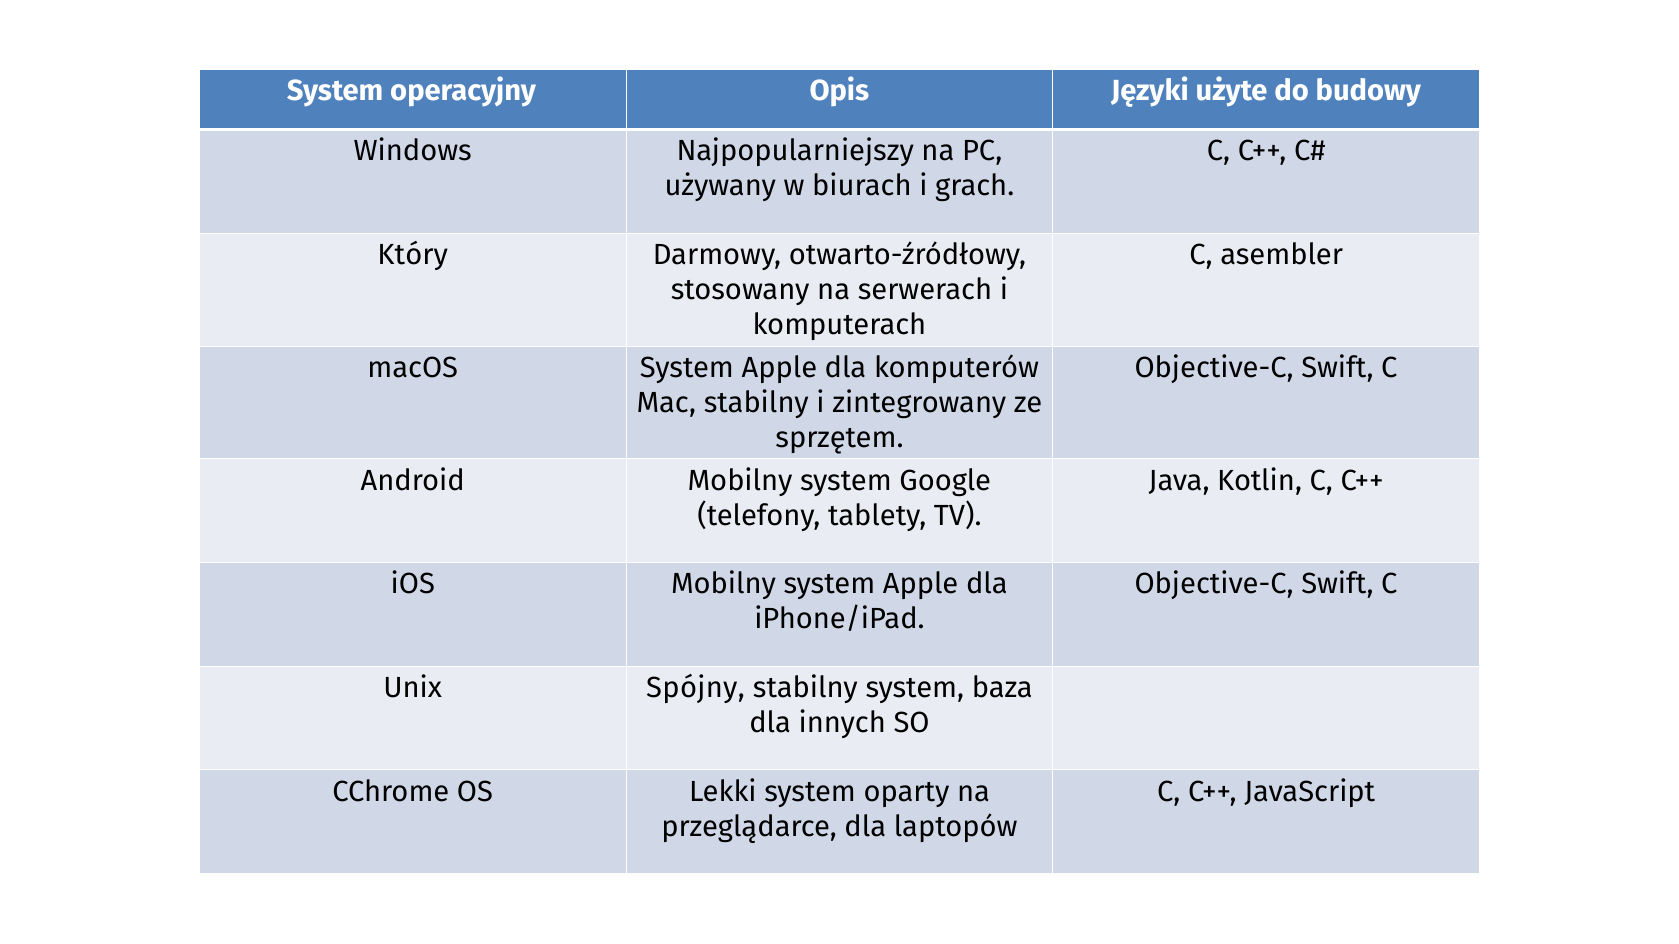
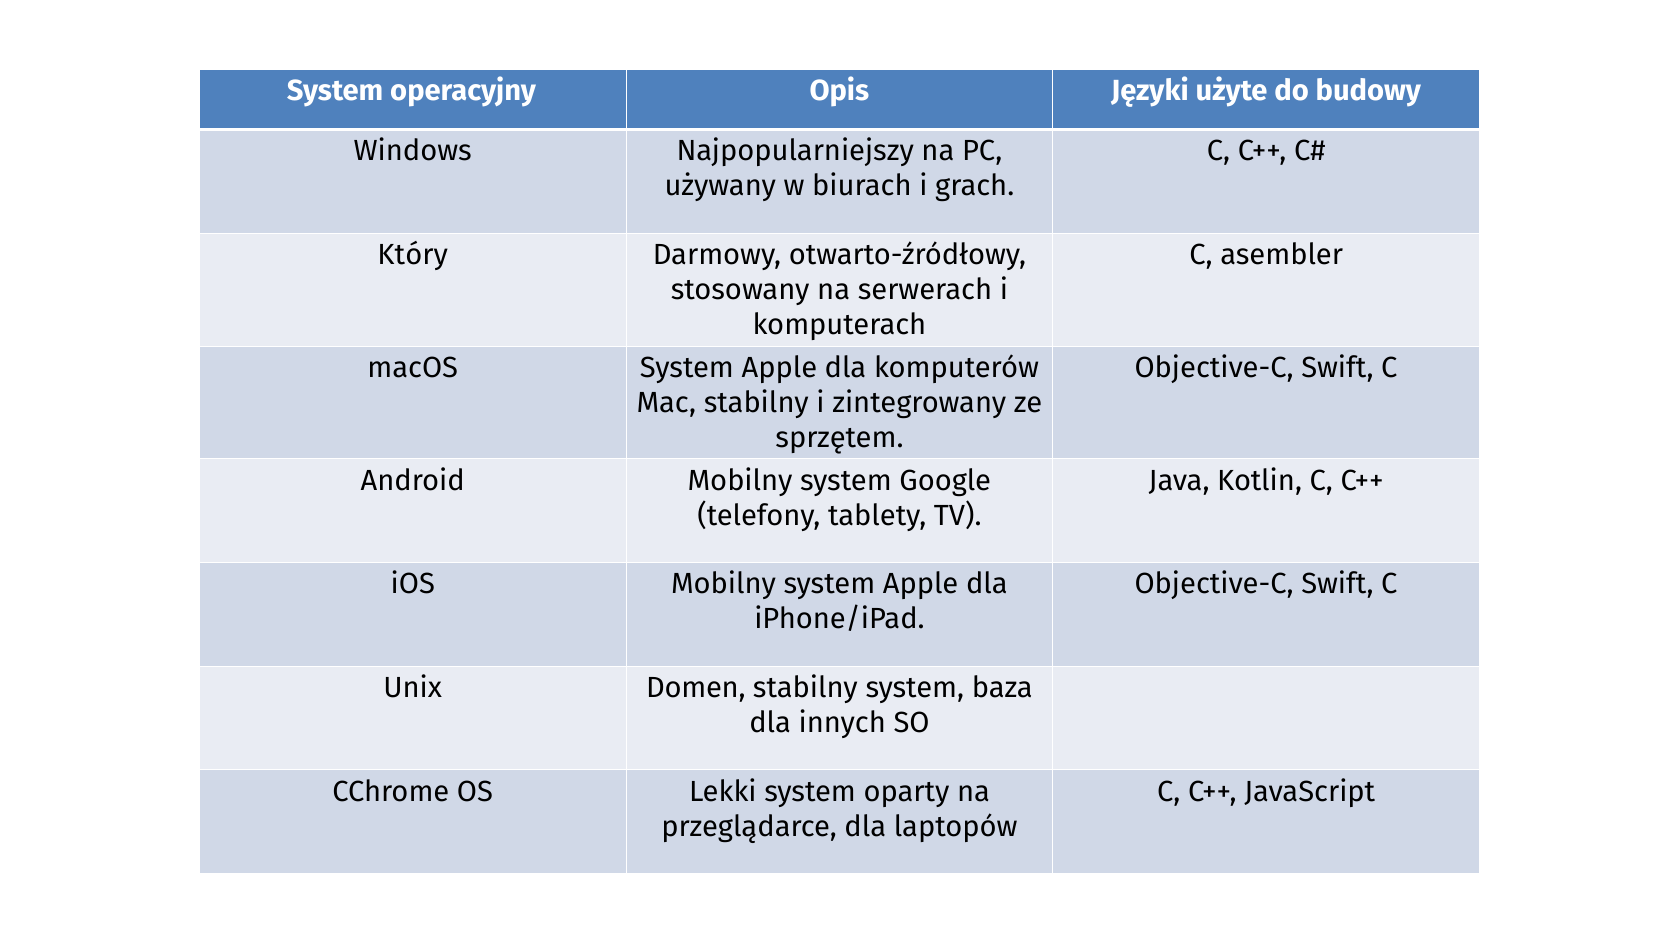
Spójny: Spójny -> Domen
